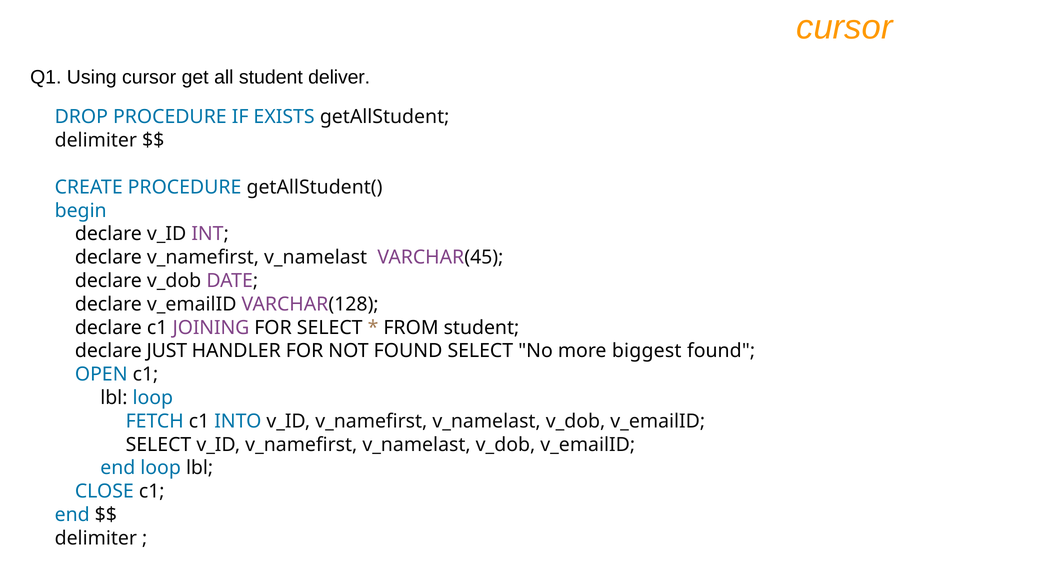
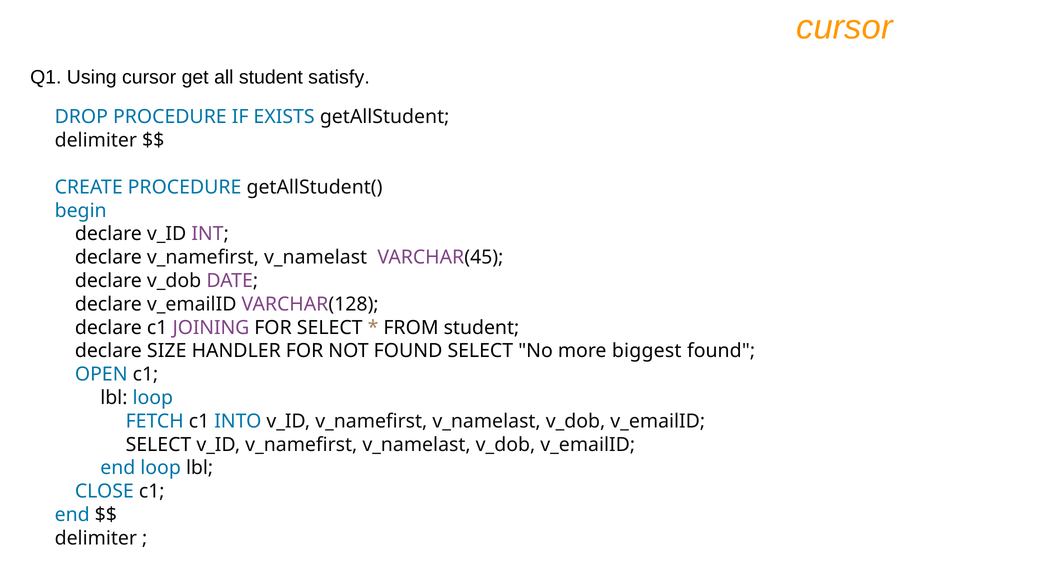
deliver: deliver -> satisfy
JUST: JUST -> SIZE
